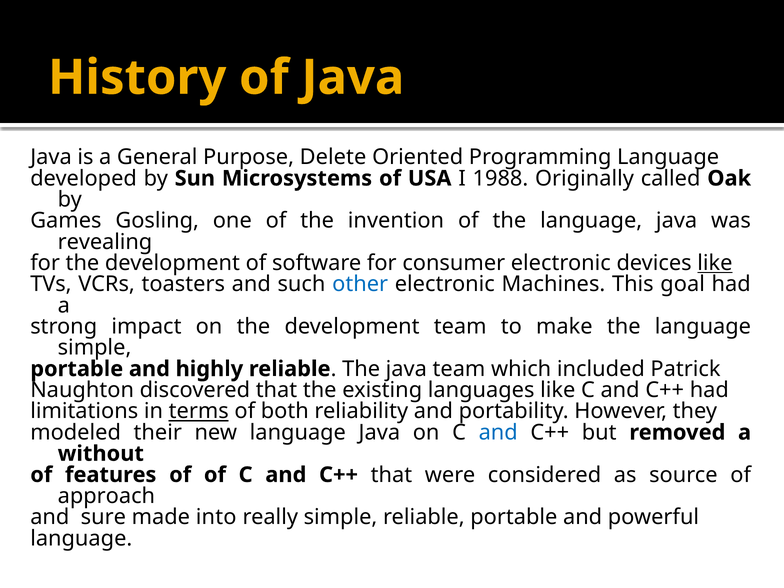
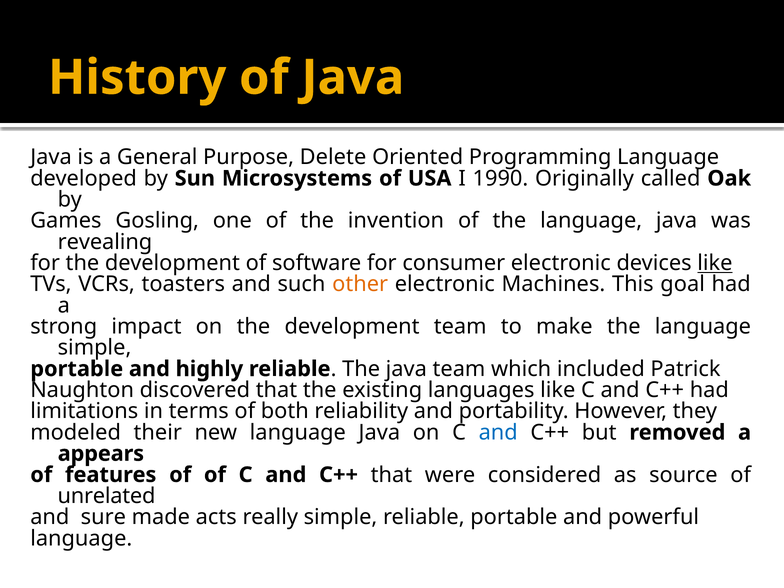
1988: 1988 -> 1990
other colour: blue -> orange
terms underline: present -> none
without: without -> appears
approach: approach -> unrelated
into: into -> acts
